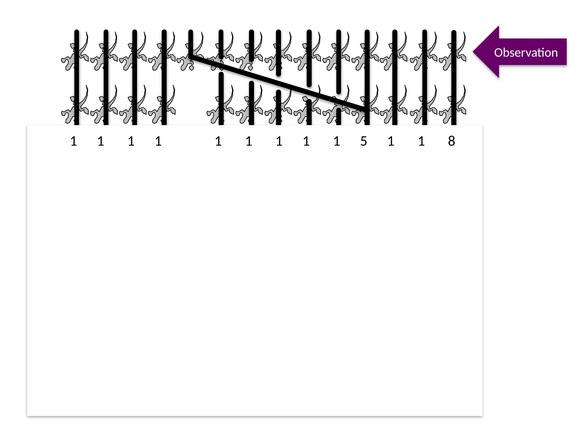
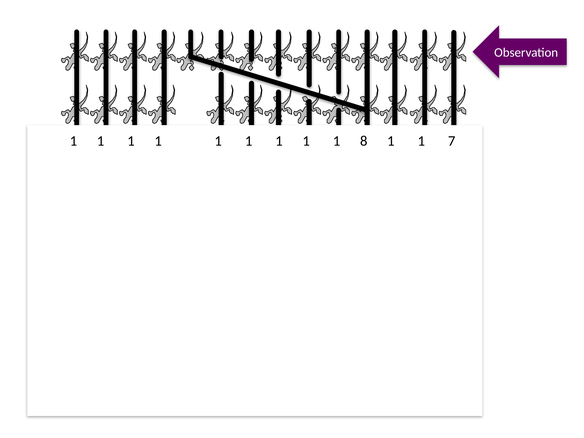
5: 5 -> 8
8: 8 -> 7
